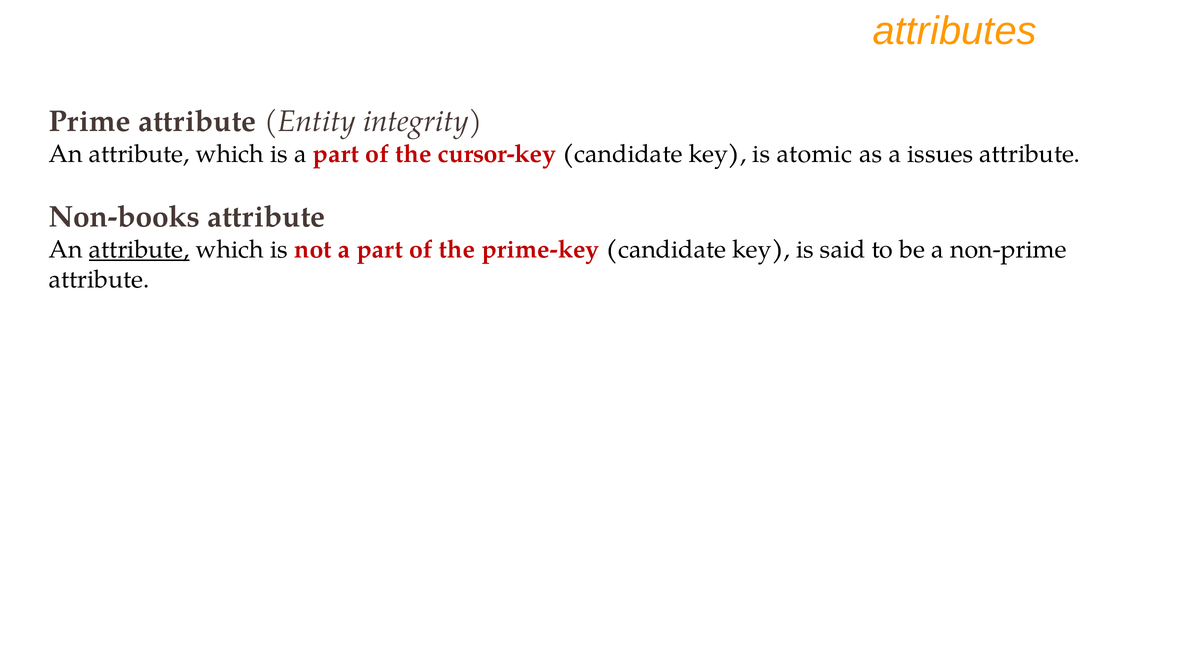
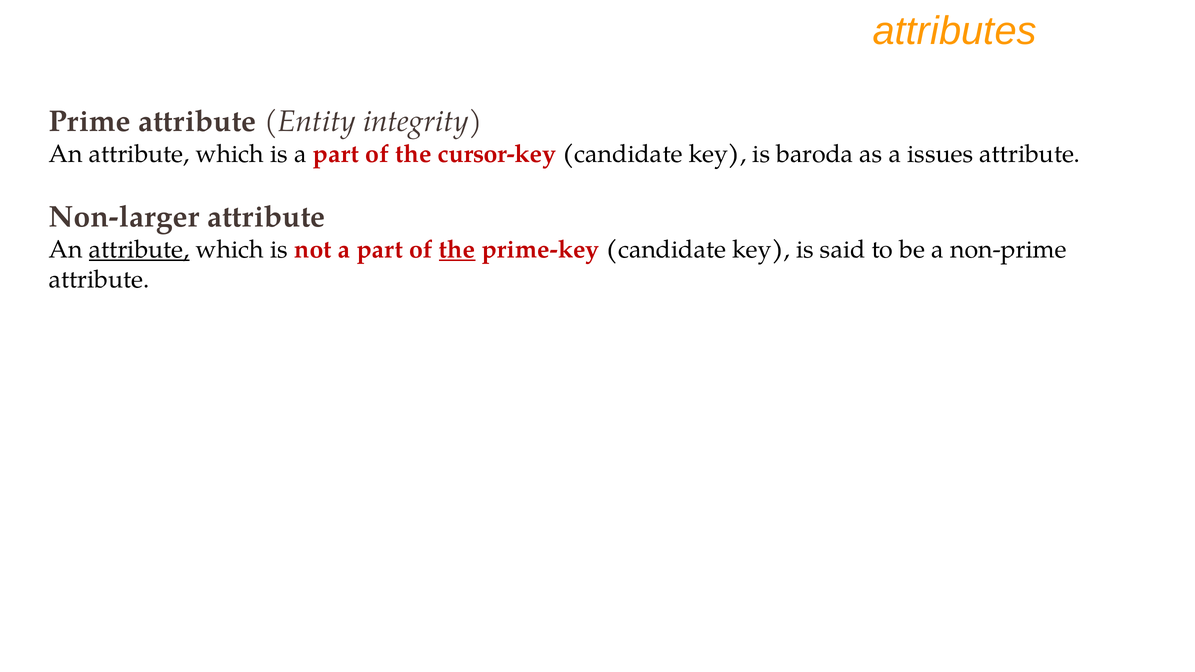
atomic: atomic -> baroda
Non-books: Non-books -> Non-larger
the at (457, 250) underline: none -> present
